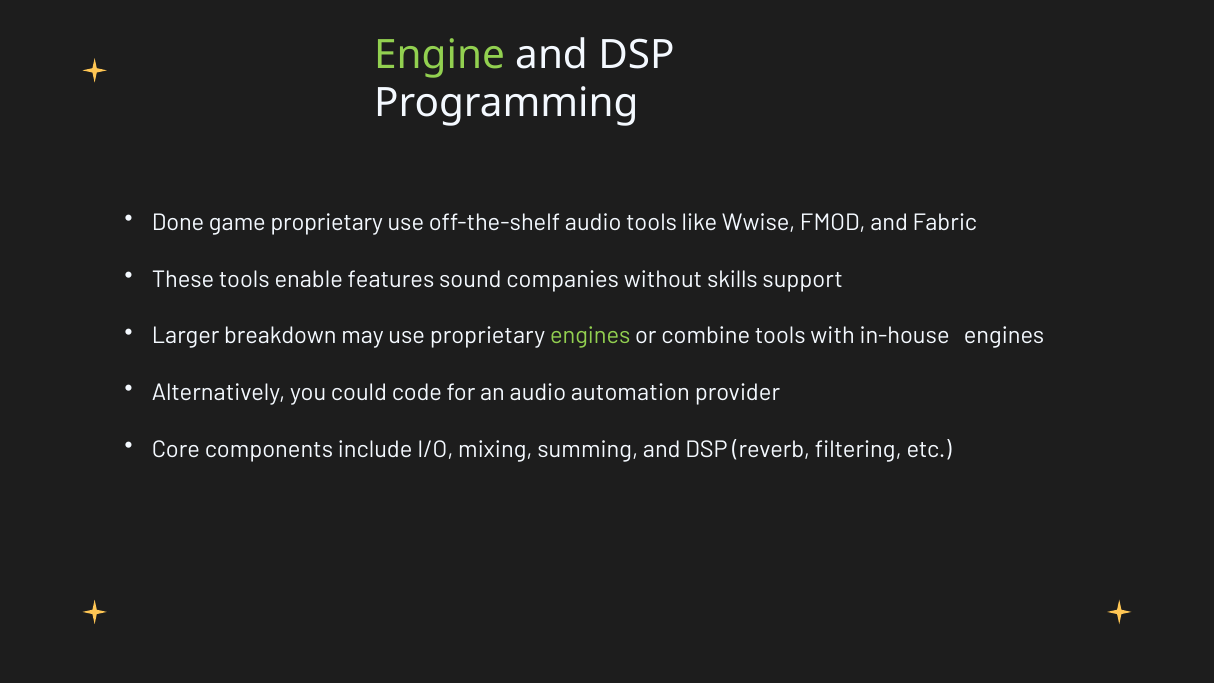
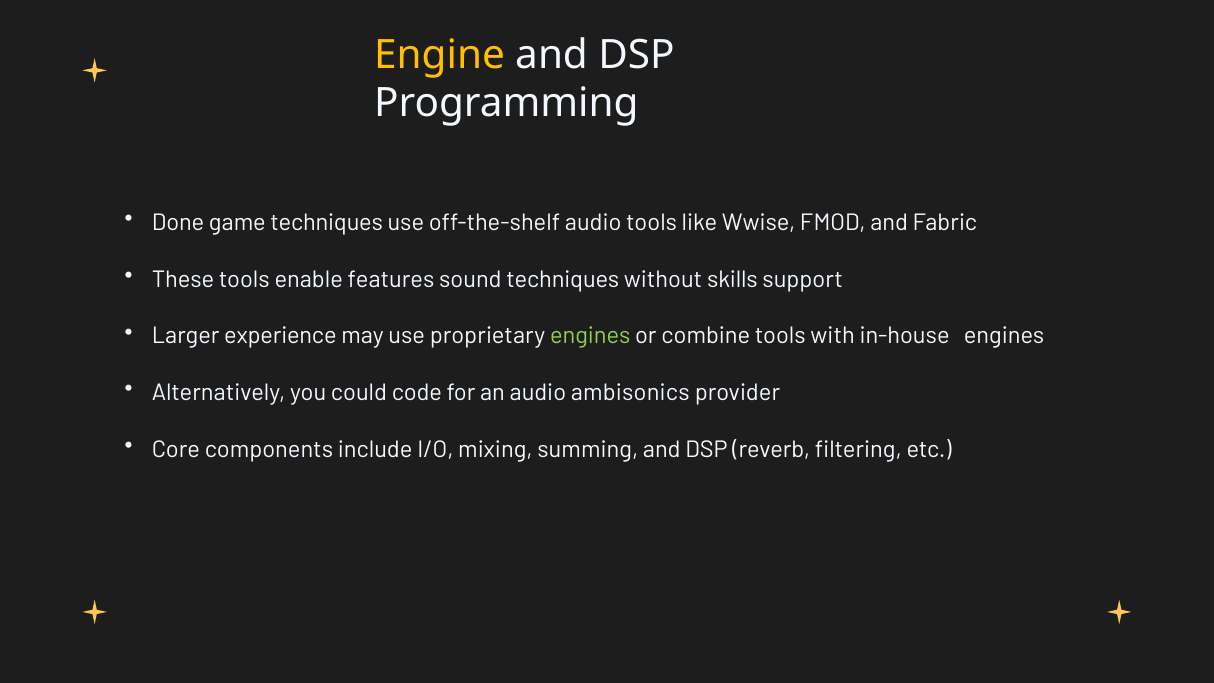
Engine colour: light green -> yellow
game proprietary: proprietary -> techniques
sound companies: companies -> techniques
breakdown: breakdown -> experience
automation: automation -> ambisonics
